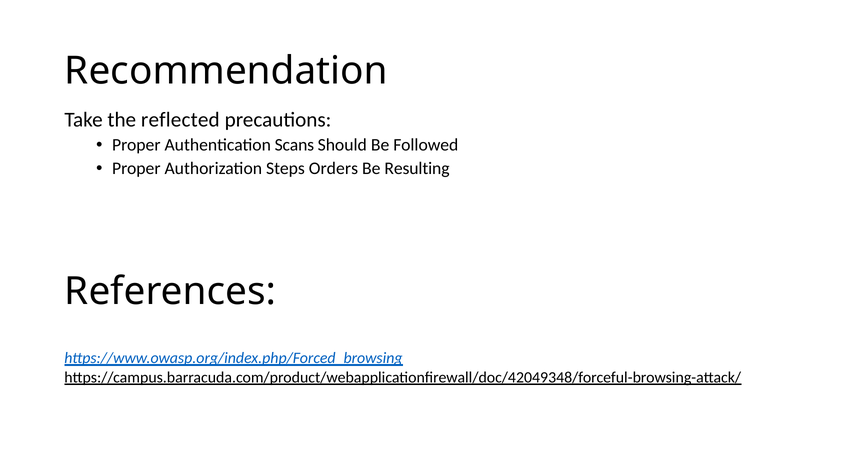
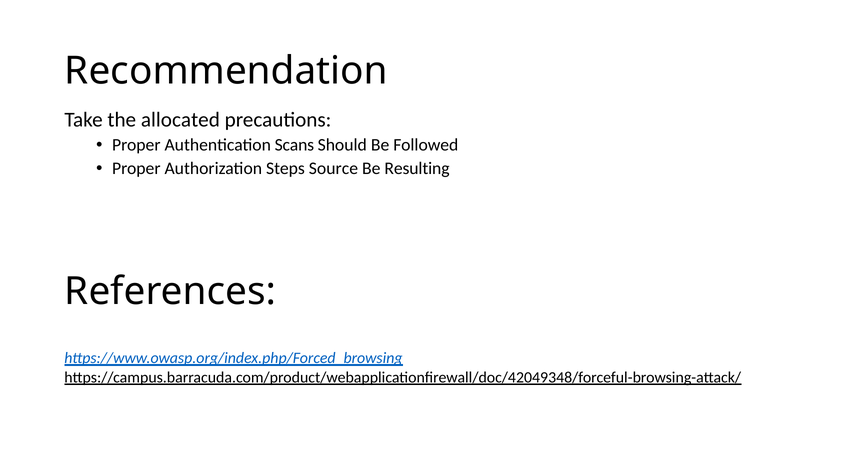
reflected: reflected -> allocated
Orders: Orders -> Source
